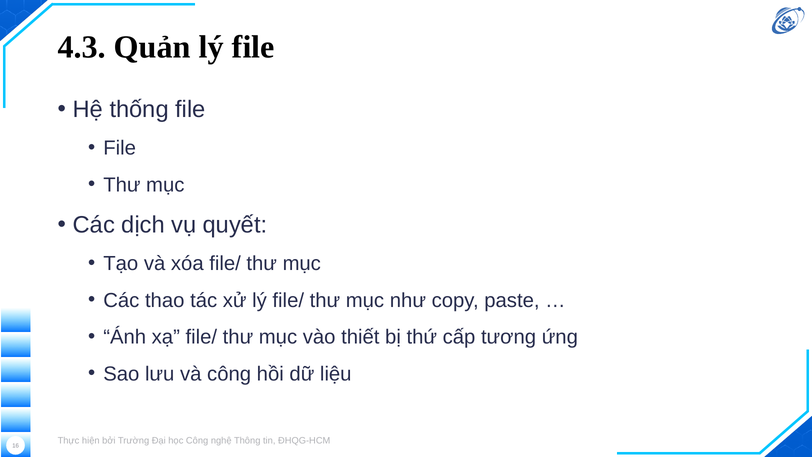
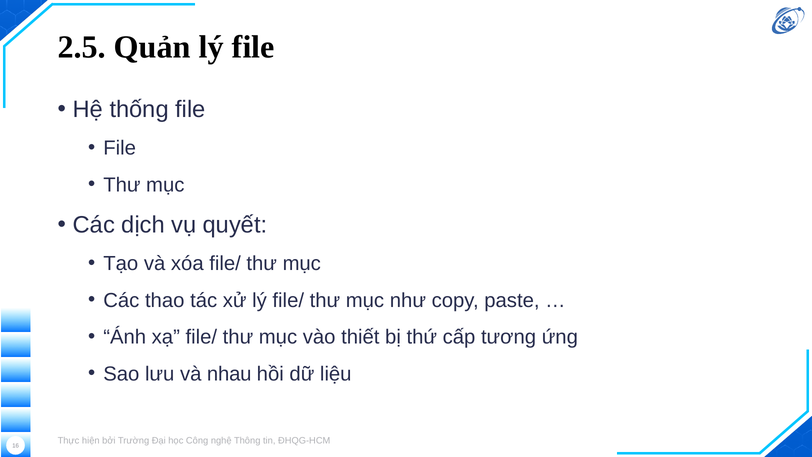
4.3: 4.3 -> 2.5
và công: công -> nhau
